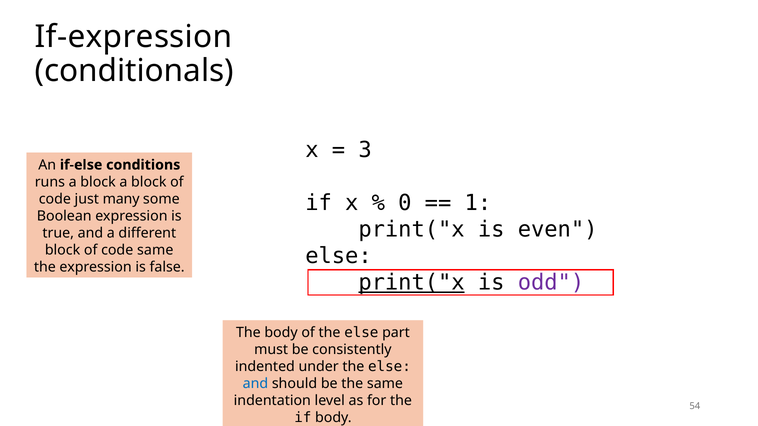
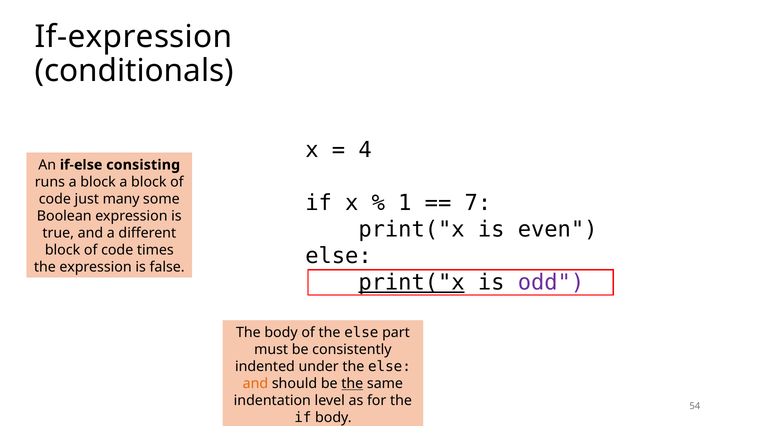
3: 3 -> 4
conditions: conditions -> consisting
0: 0 -> 1
1: 1 -> 7
code same: same -> times
and at (255, 384) colour: blue -> orange
the at (352, 384) underline: none -> present
